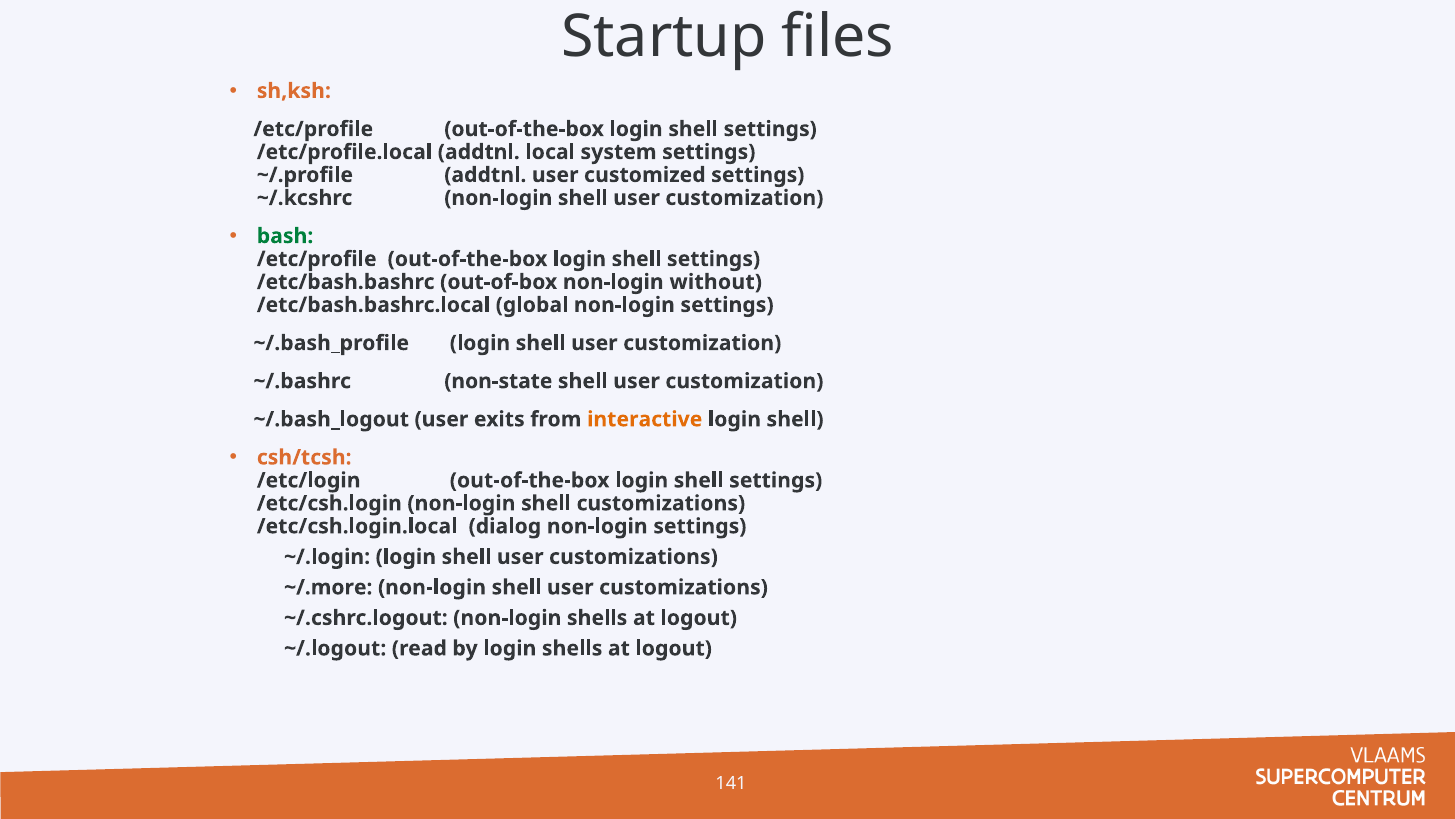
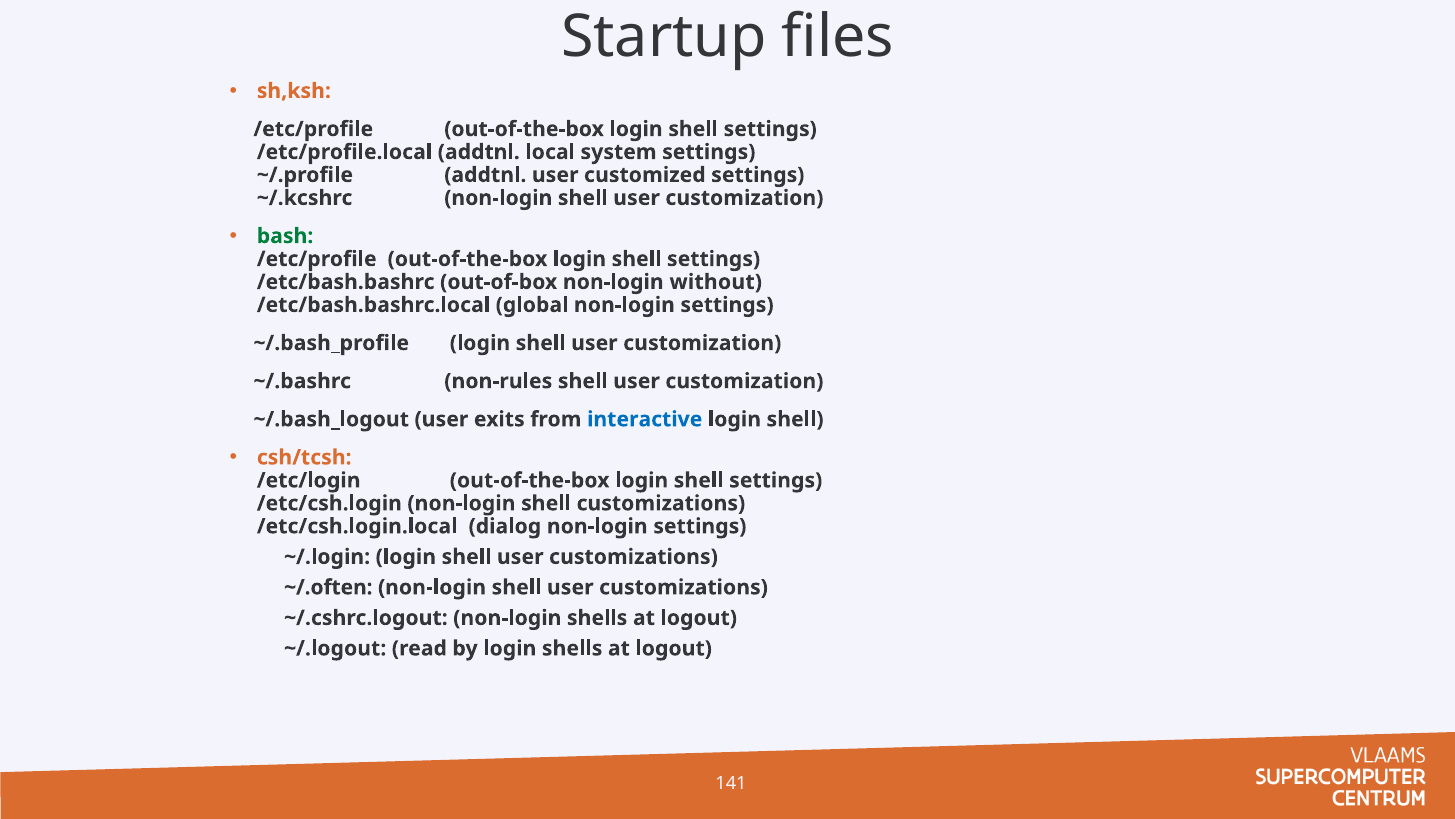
non-state: non-state -> non-rules
interactive colour: orange -> blue
~/.more: ~/.more -> ~/.often
